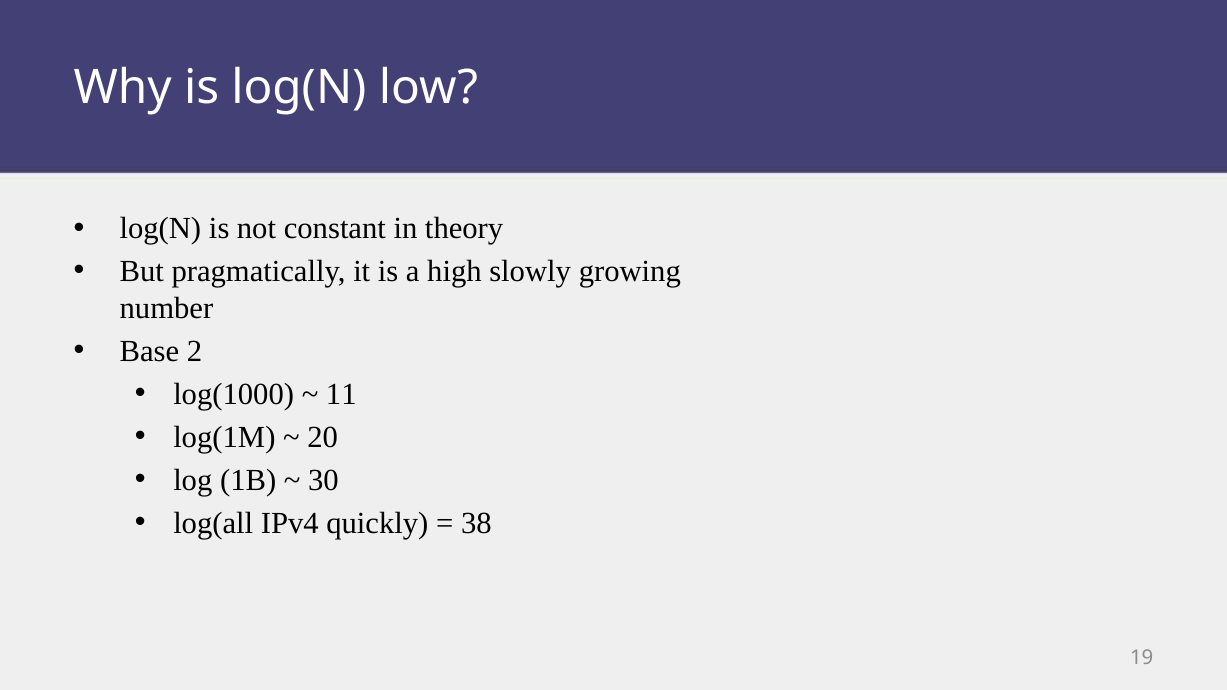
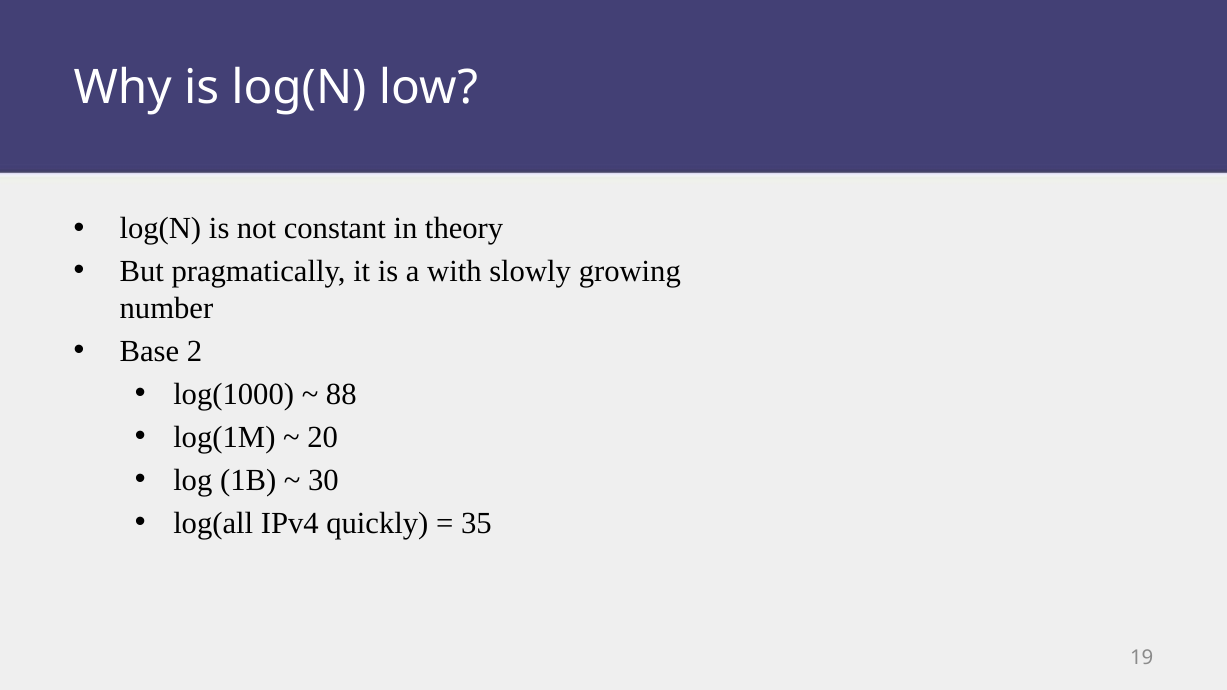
high: high -> with
11: 11 -> 88
38: 38 -> 35
